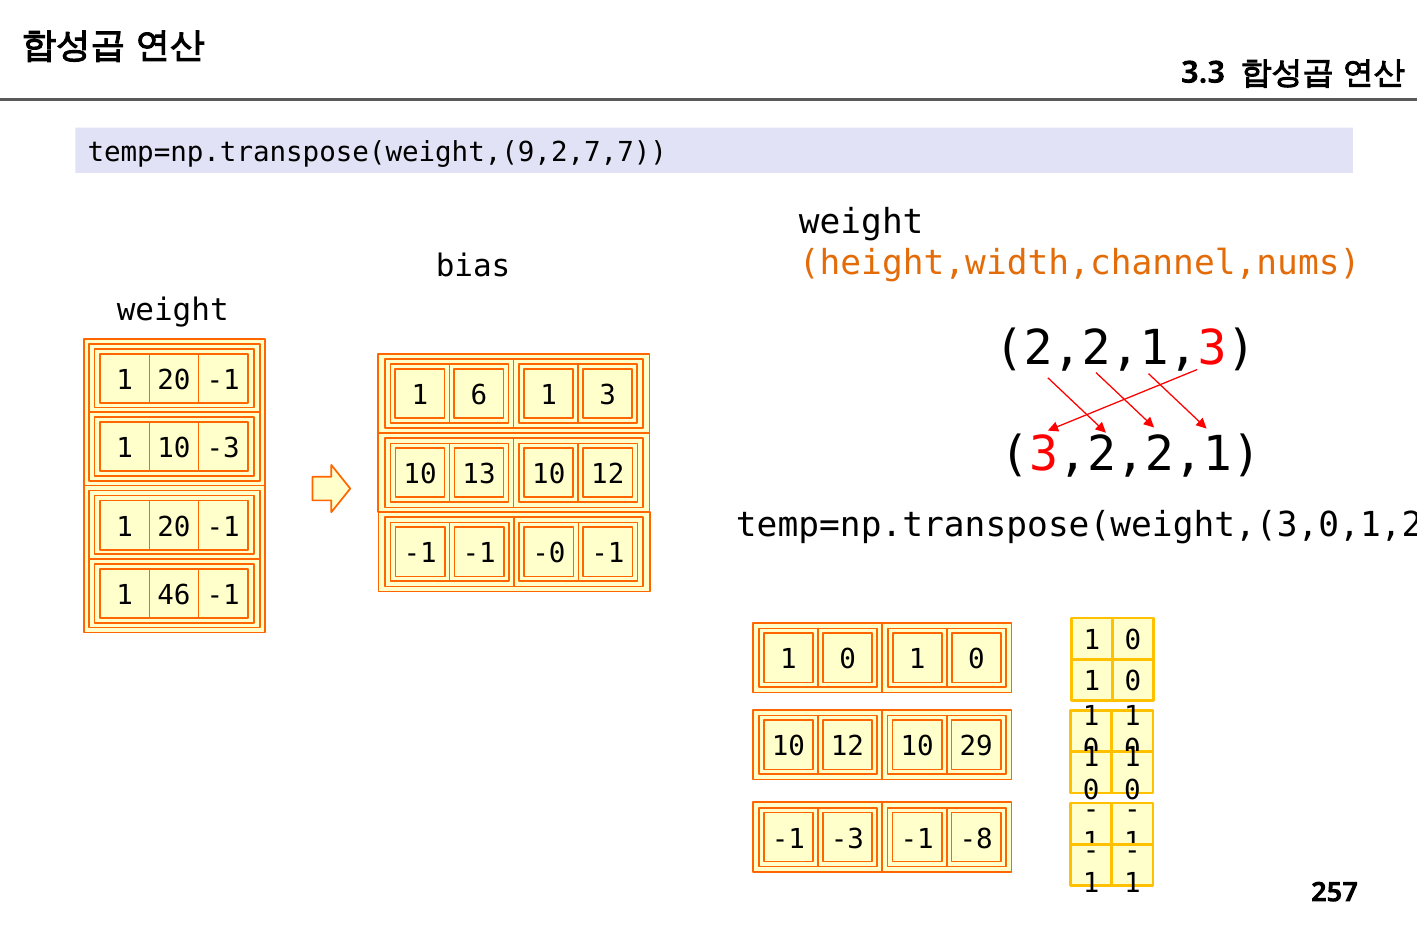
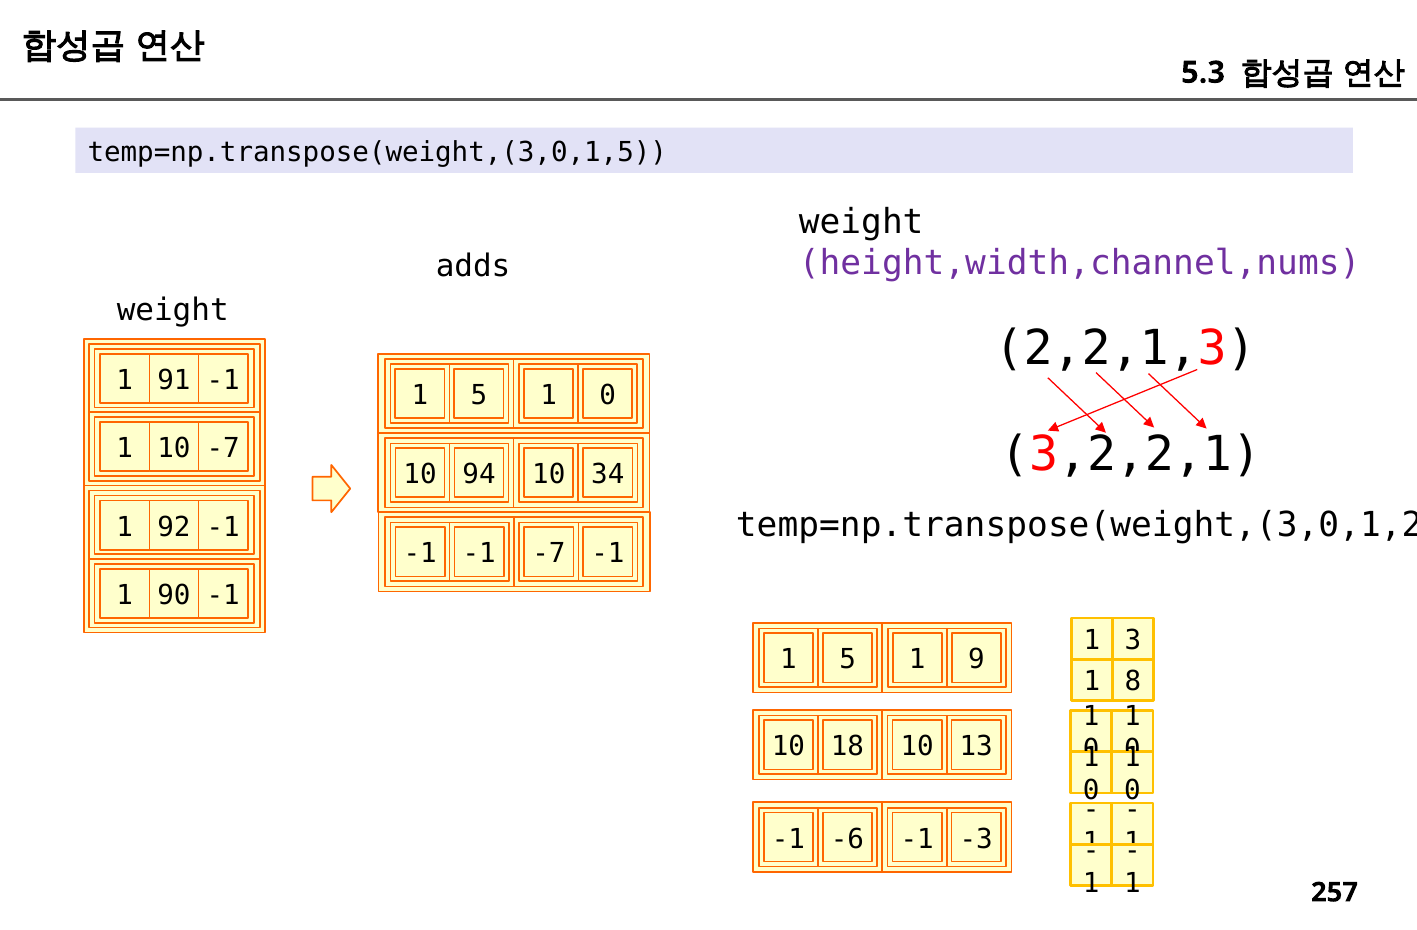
3.3: 3.3 -> 5.3
temp=np.transpose(weight,(9,2,7,7: temp=np.transpose(weight,(9,2,7,7 -> temp=np.transpose(weight,(3,0,1,5
height,width,channel,nums colour: orange -> purple
bias: bias -> adds
20 at (174, 381): 20 -> 91
6 at (479, 396): 6 -> 5
3 at (608, 396): 3 -> 0
10 -3: -3 -> -7
13: 13 -> 94
12 at (608, 475): 12 -> 34
20 at (174, 528): 20 -> 92
-1 -0: -0 -> -7
46: 46 -> 90
0 at (1133, 641): 0 -> 3
0 at (848, 660): 0 -> 5
0 at (976, 660): 0 -> 9
0 at (1133, 682): 0 -> 8
12 at (847, 747): 12 -> 18
29: 29 -> 13
-1 -3: -3 -> -6
-8: -8 -> -3
